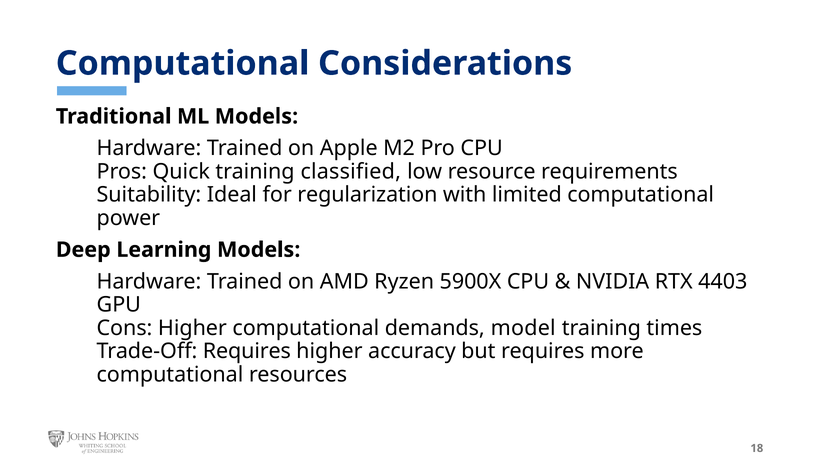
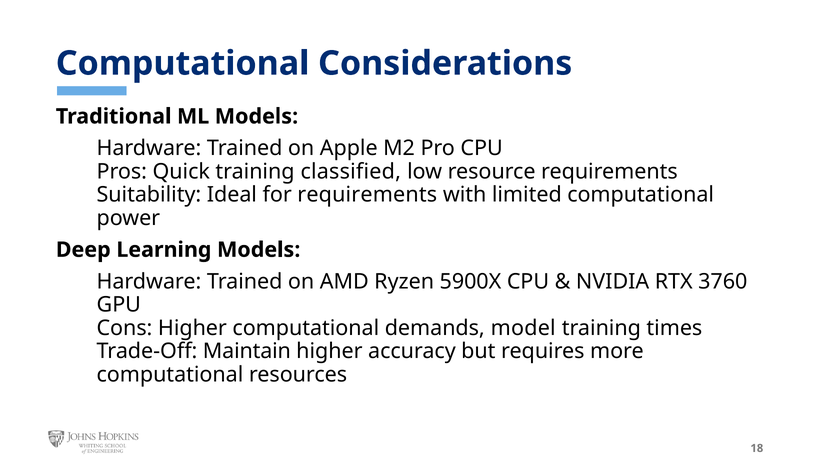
for regularization: regularization -> requirements
4403: 4403 -> 3760
Requires at (247, 351): Requires -> Maintain
